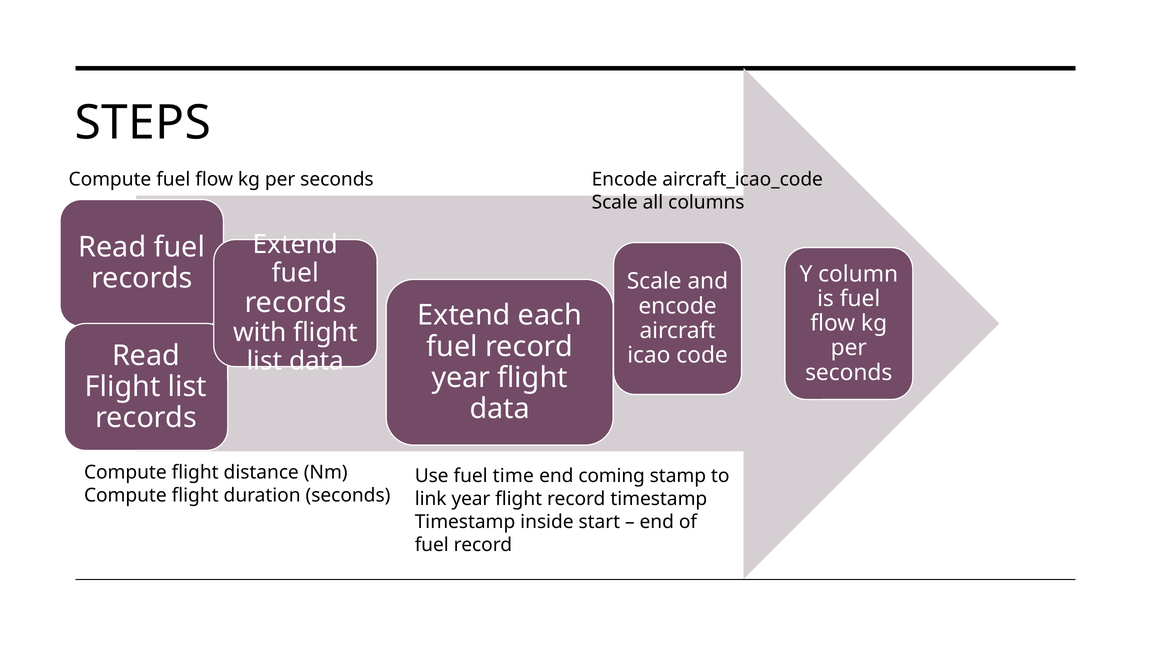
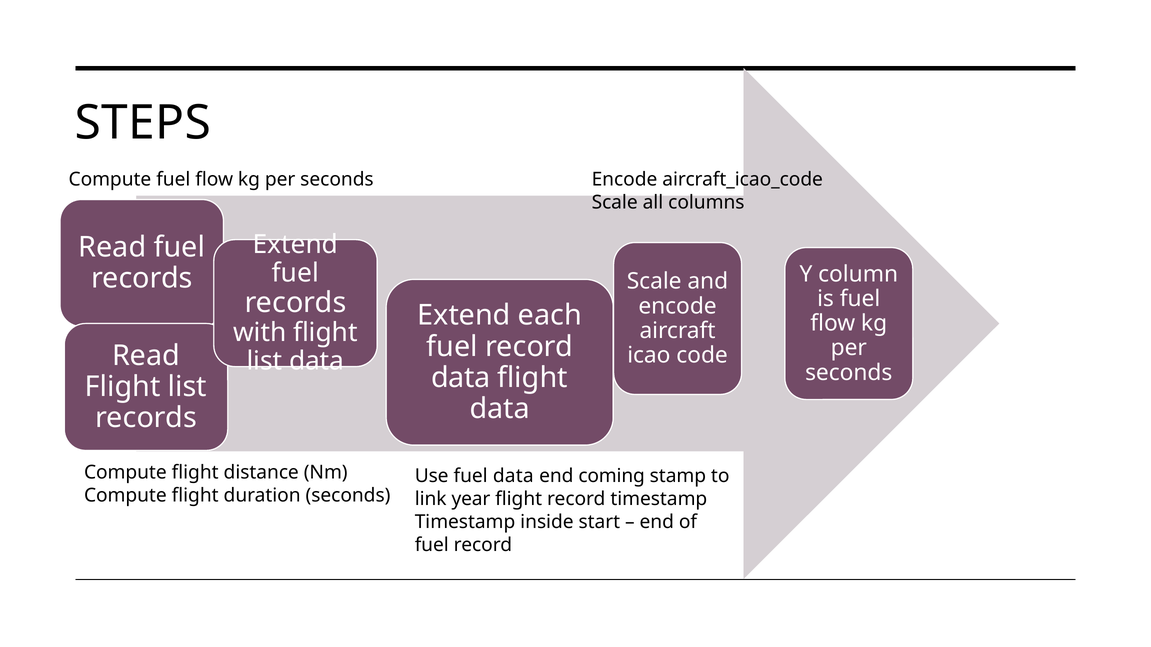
year at (461, 378): year -> data
fuel time: time -> data
